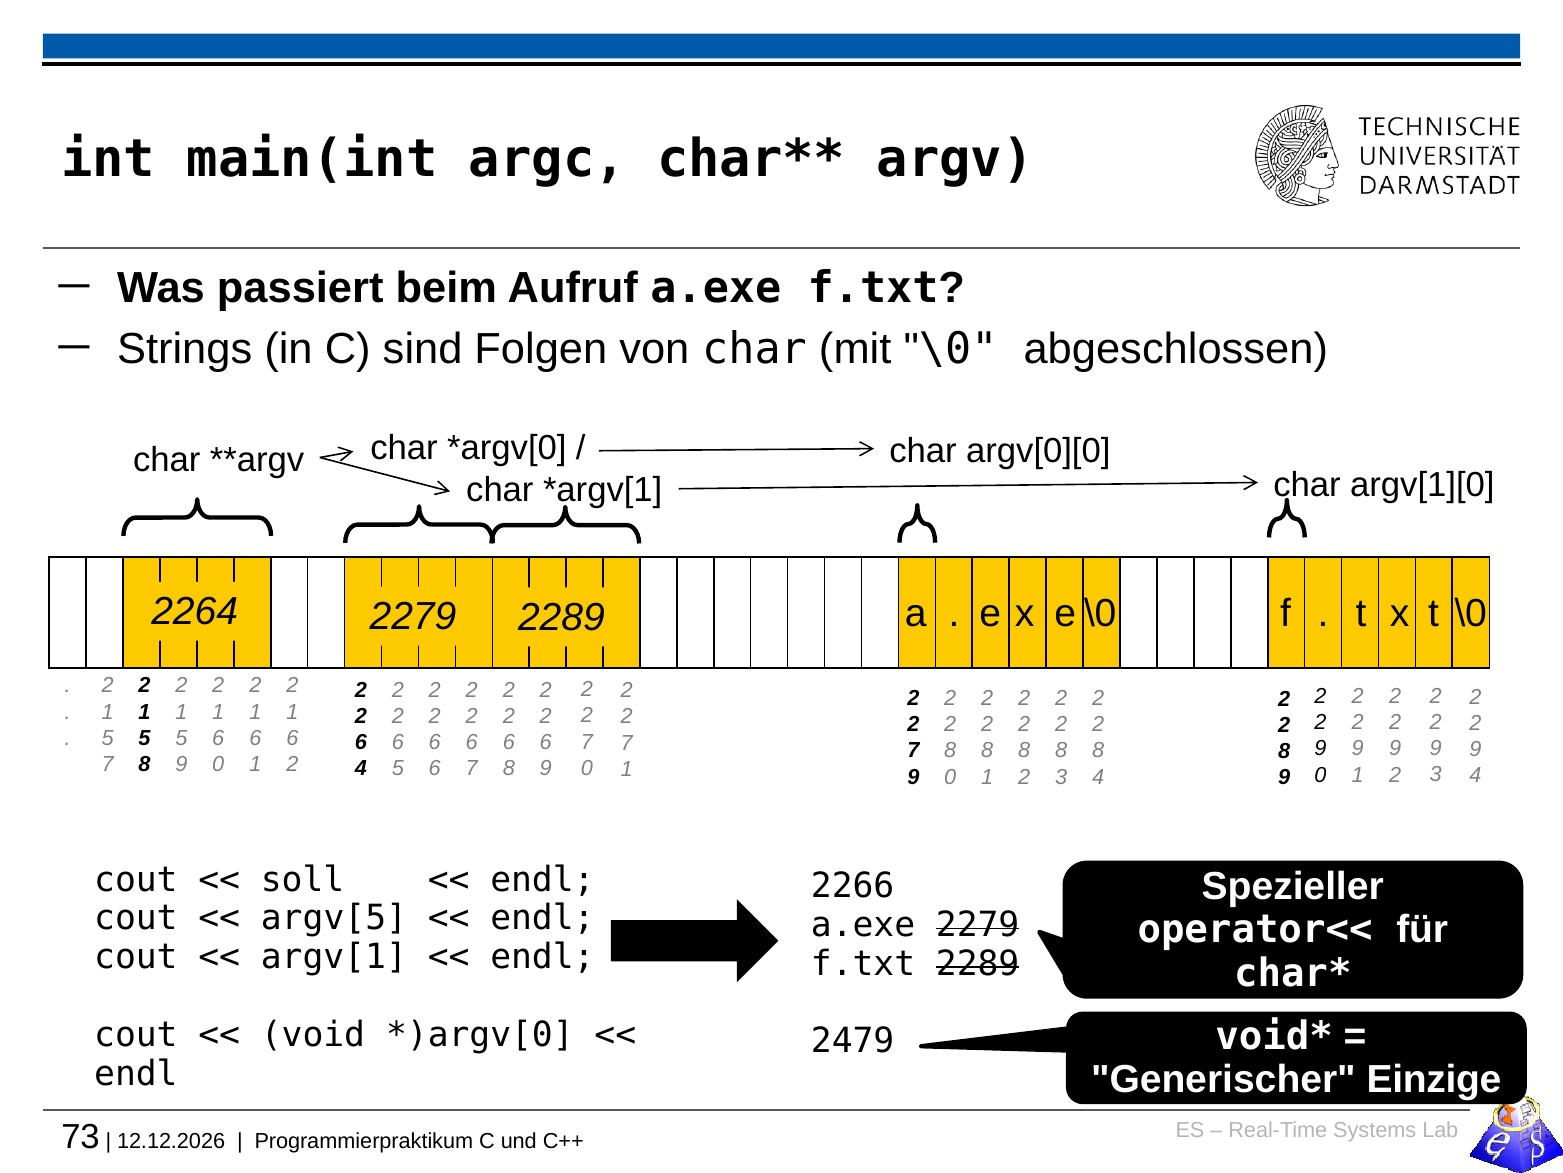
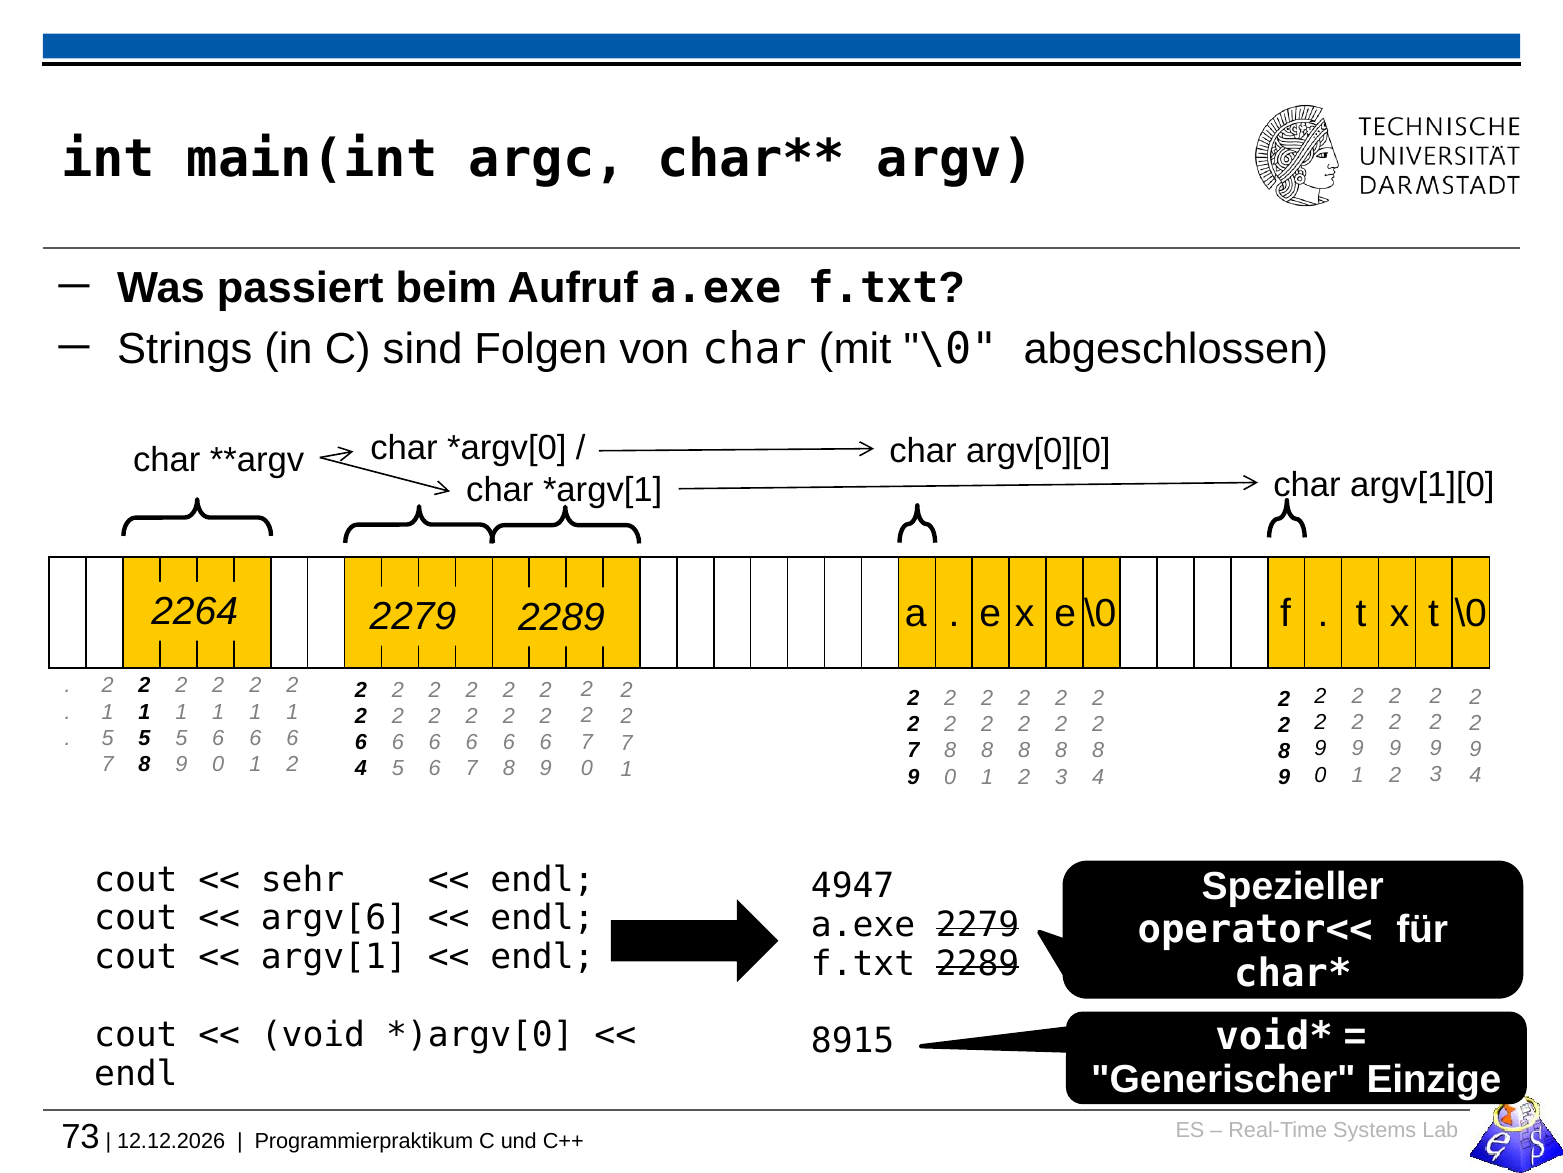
soll: soll -> sehr
2266: 2266 -> 4947
argv[5: argv[5 -> argv[6
2479: 2479 -> 8915
